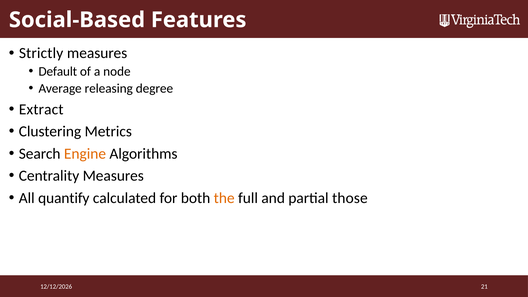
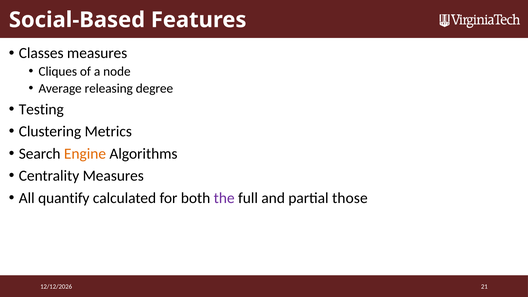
Strictly: Strictly -> Classes
Default: Default -> Cliques
Extract: Extract -> Testing
the colour: orange -> purple
